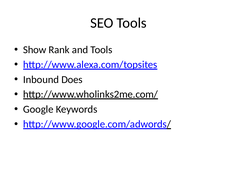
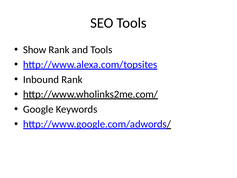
Inbound Does: Does -> Rank
